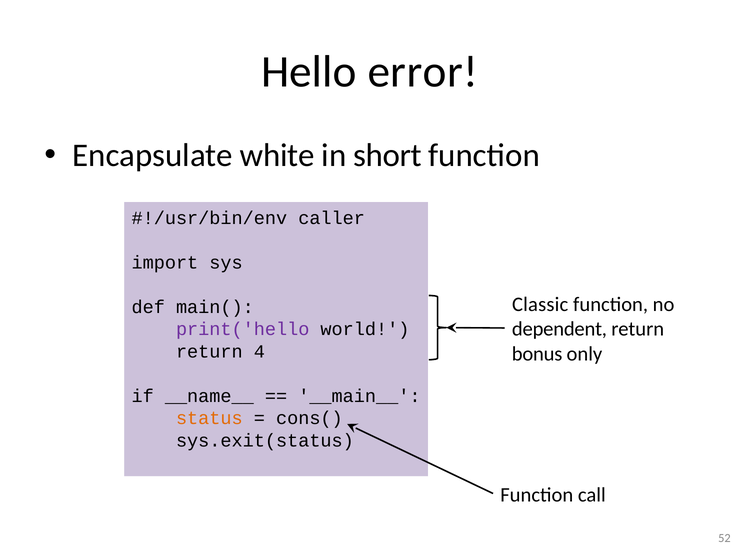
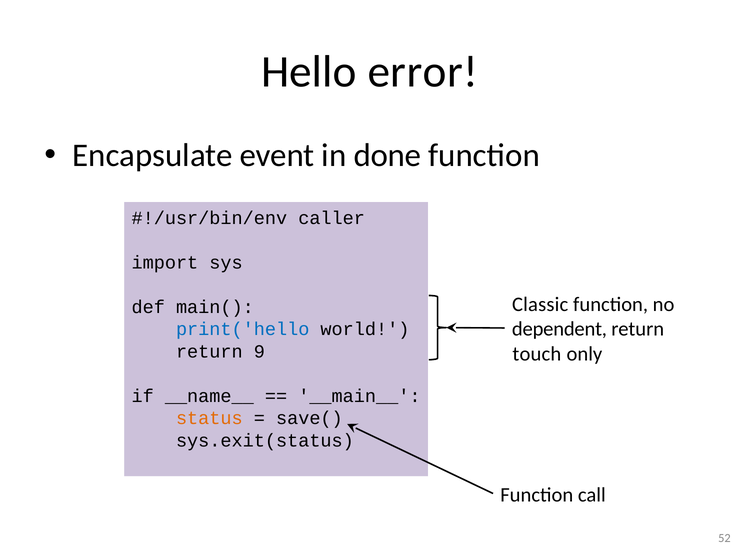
white: white -> event
short: short -> done
print('hello colour: purple -> blue
4: 4 -> 9
bonus: bonus -> touch
cons(: cons( -> save(
